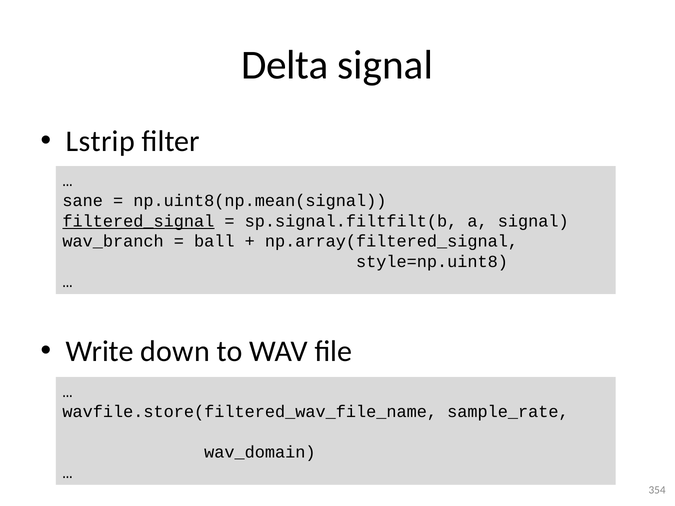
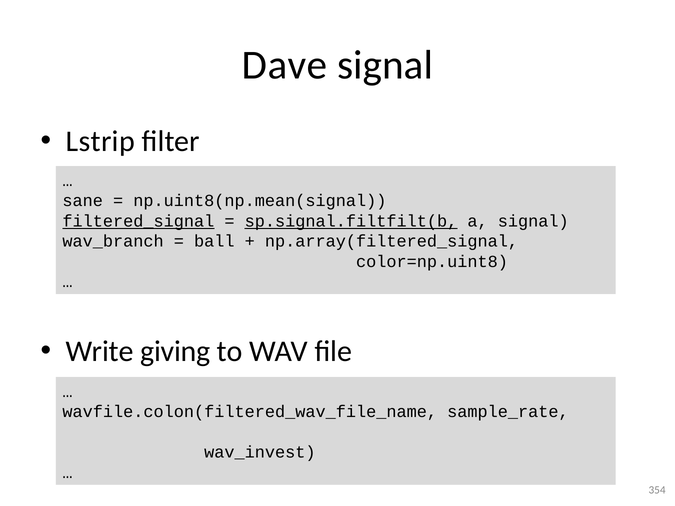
Delta: Delta -> Dave
sp.signal.filtfilt(b underline: none -> present
style=np.uint8: style=np.uint8 -> color=np.uint8
down: down -> giving
wavfile.store(filtered_wav_file_name: wavfile.store(filtered_wav_file_name -> wavfile.colon(filtered_wav_file_name
wav_domain: wav_domain -> wav_invest
